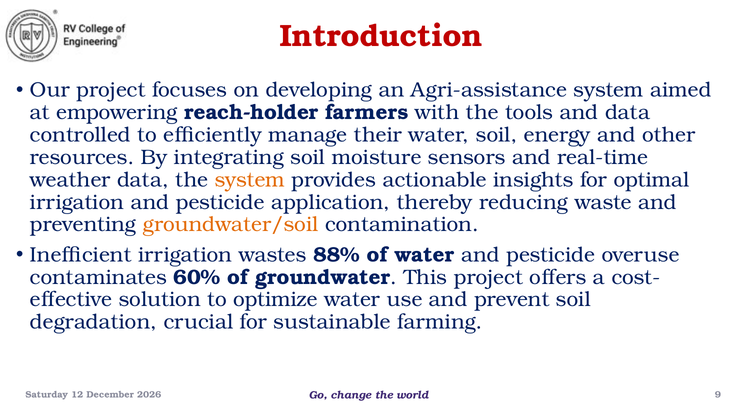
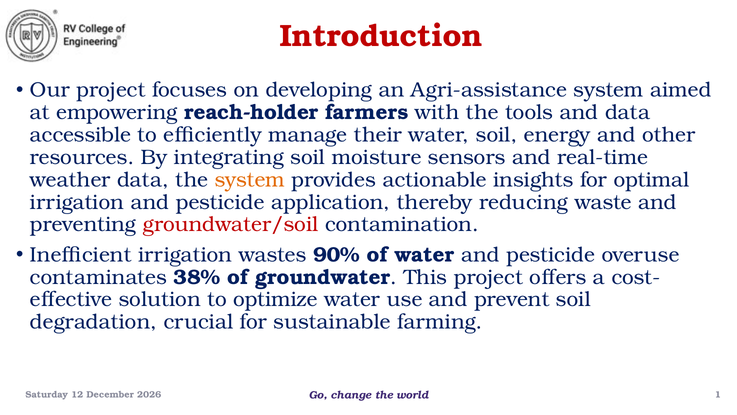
controlled: controlled -> accessible
groundwater/soil colour: orange -> red
88%: 88% -> 90%
60%: 60% -> 38%
9: 9 -> 1
